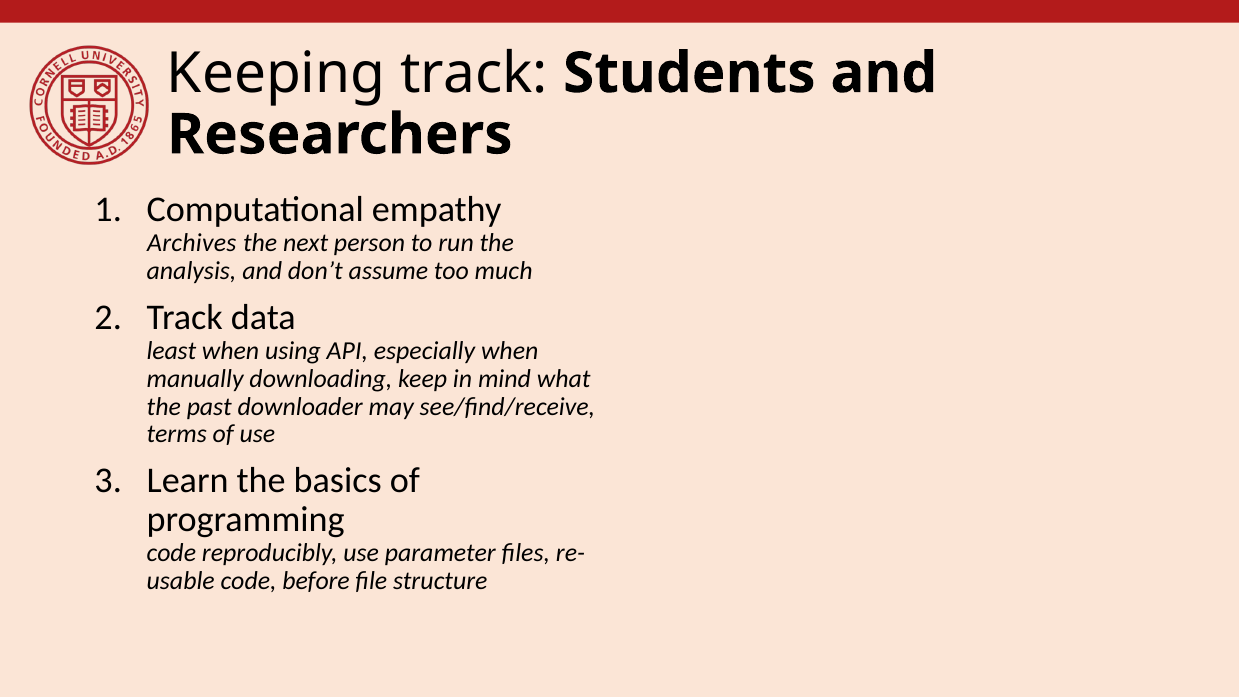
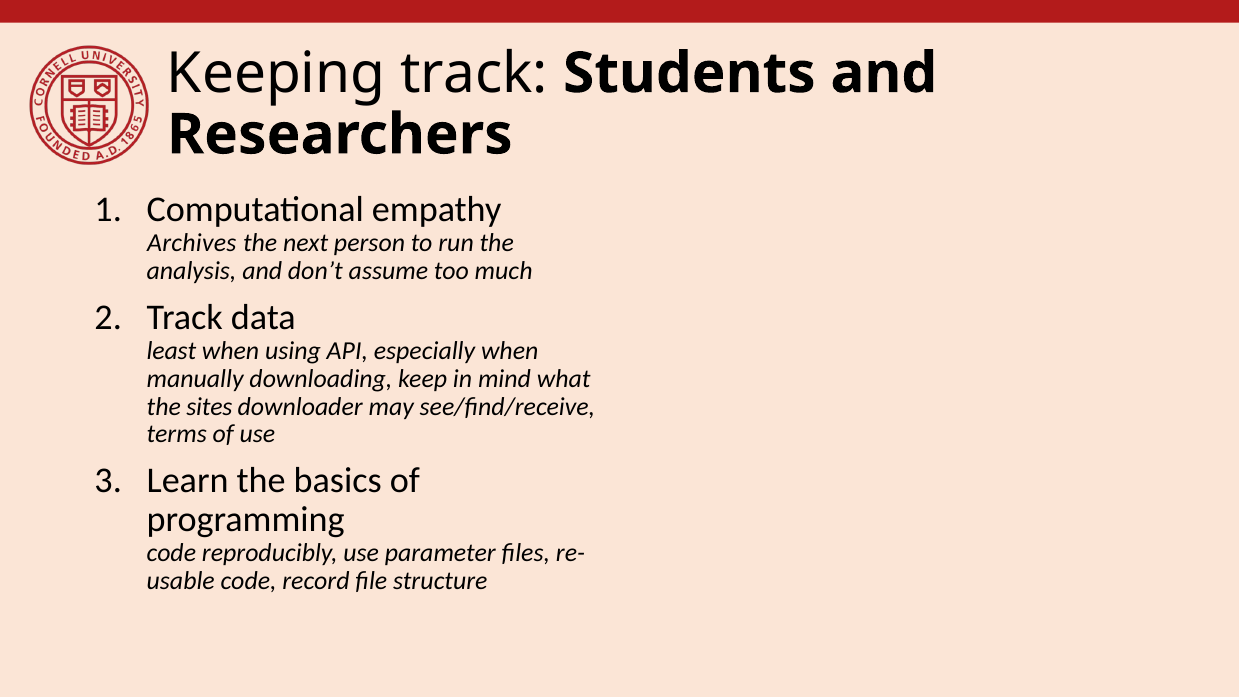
past: past -> sites
before: before -> record
